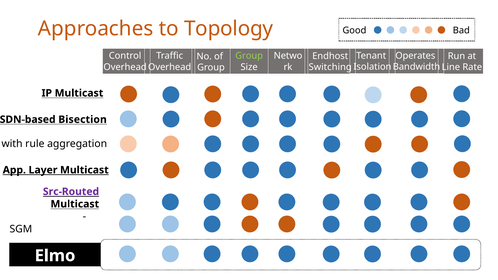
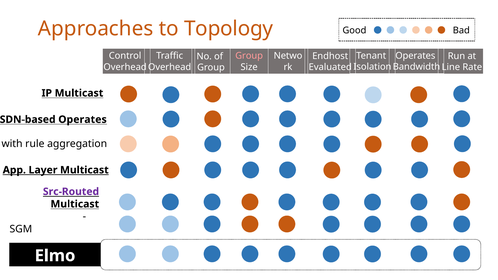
Group at (249, 56) colour: light green -> pink
Switching: Switching -> Evaluated
SDN-based Bisection: Bisection -> Operates
